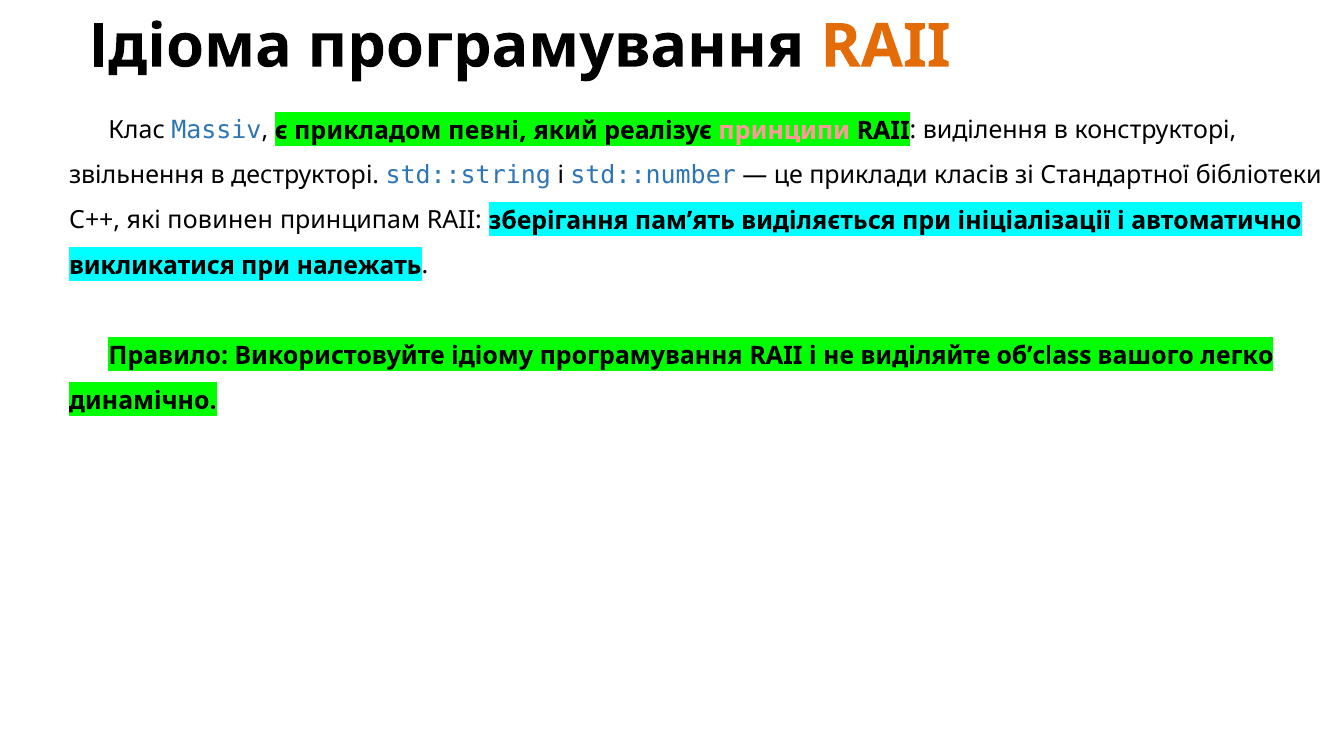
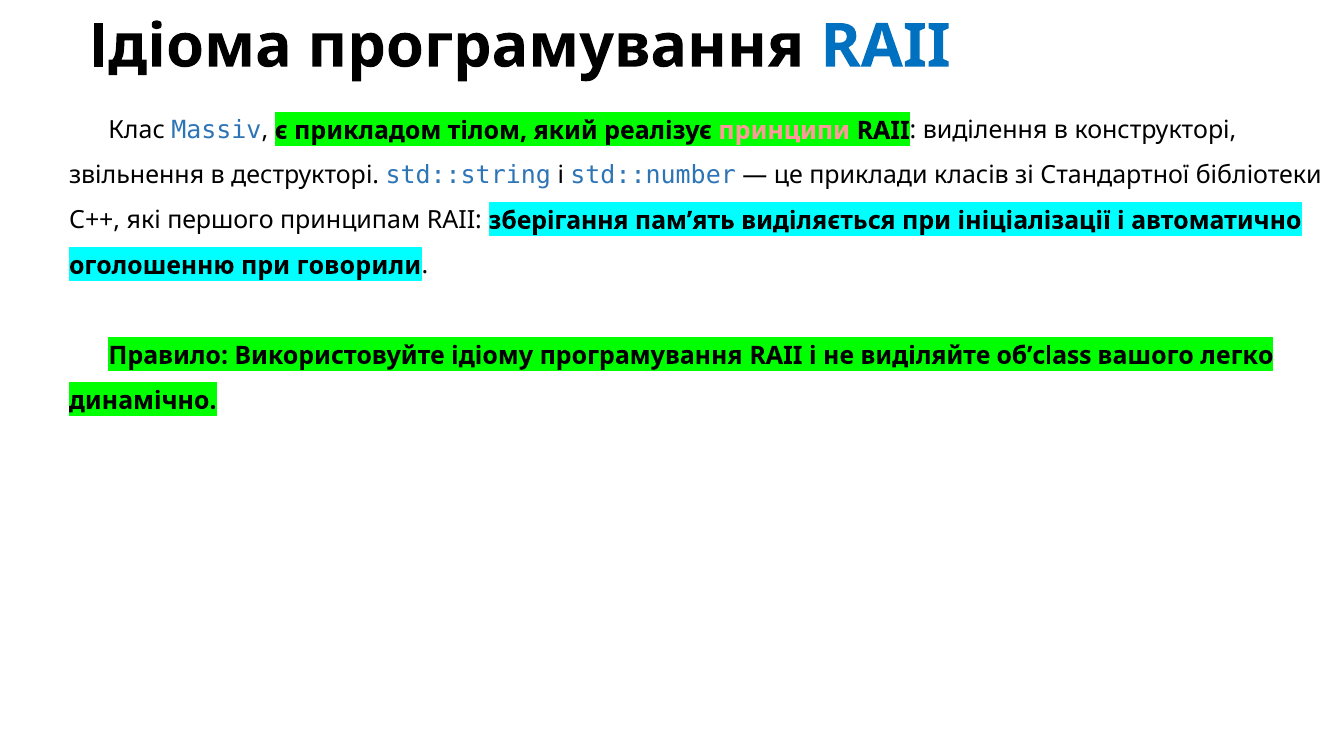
RAII at (886, 46) colour: orange -> blue
певні: певні -> тілом
повинен: повинен -> першого
викликатися: викликатися -> оголошенню
належать: належать -> говорили
